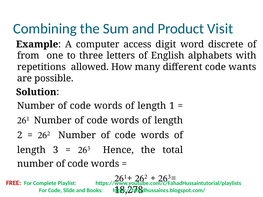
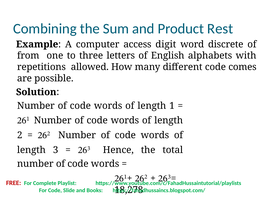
Visit: Visit -> Rest
wants: wants -> comes
